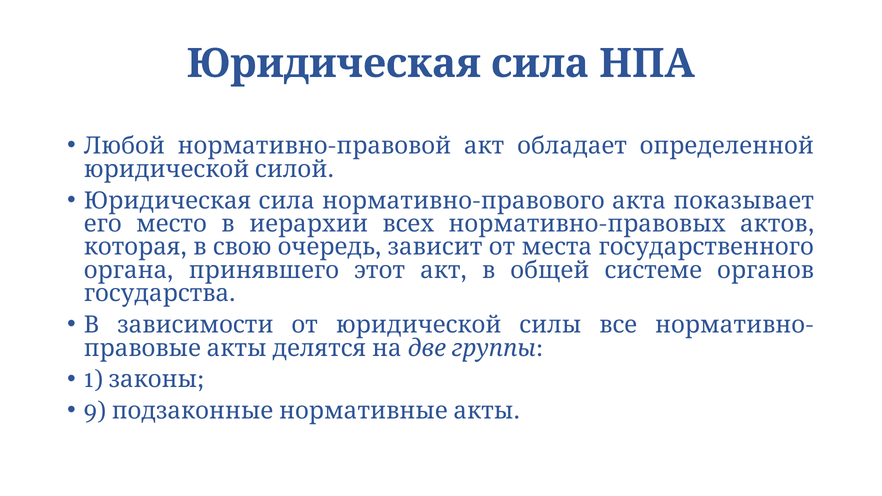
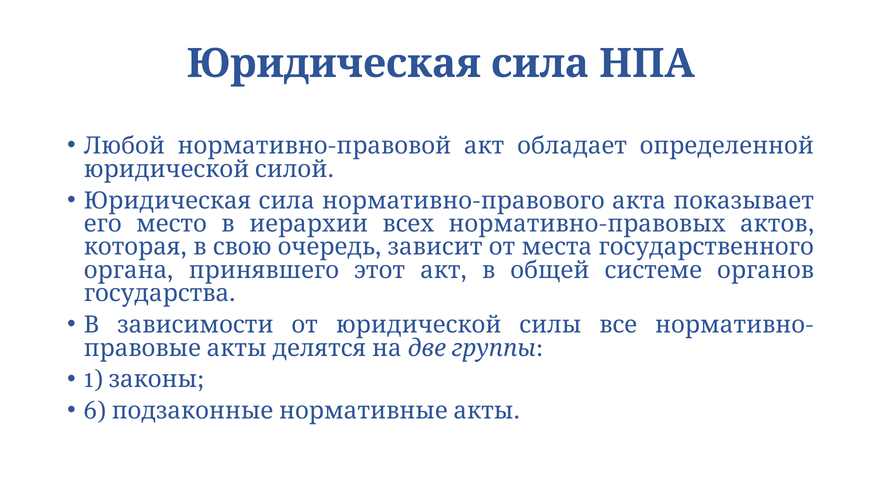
9: 9 -> 6
